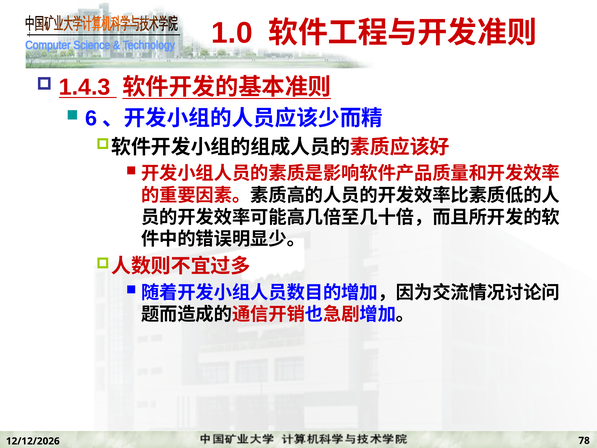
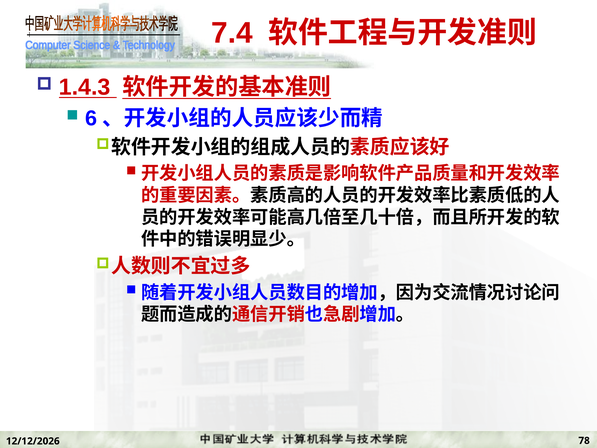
1.0: 1.0 -> 7.4
